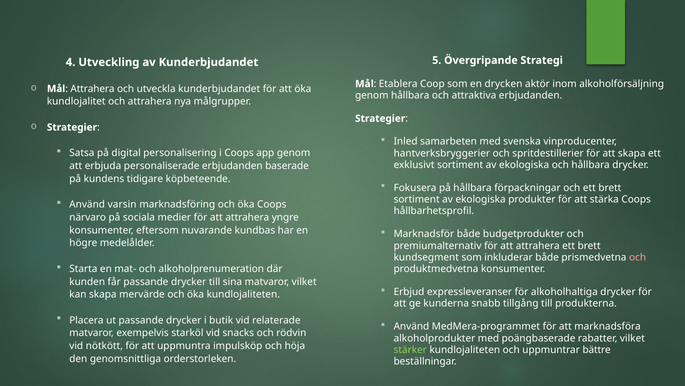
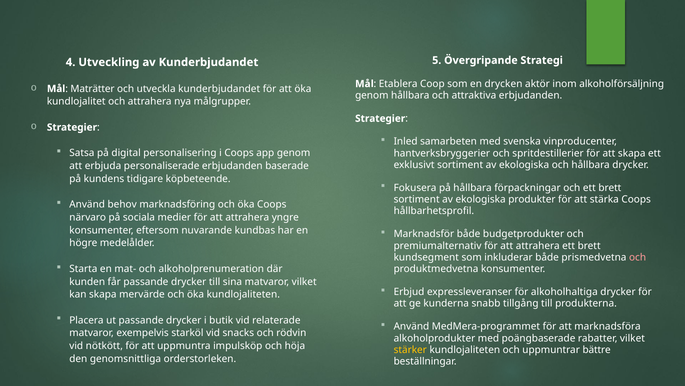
Mål Attrahera: Attrahera -> Maträtter
varsin: varsin -> behov
stärker colour: light green -> yellow
